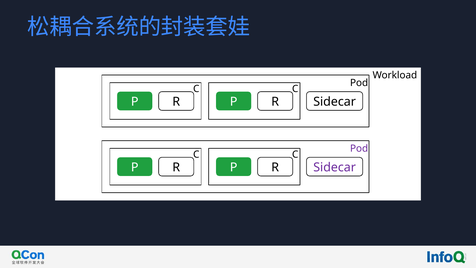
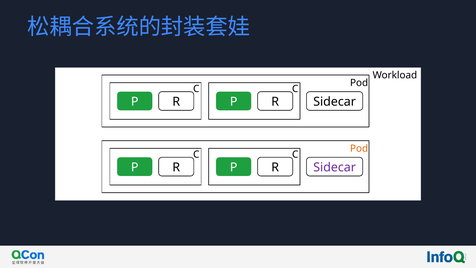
Pod at (359, 148) colour: purple -> orange
